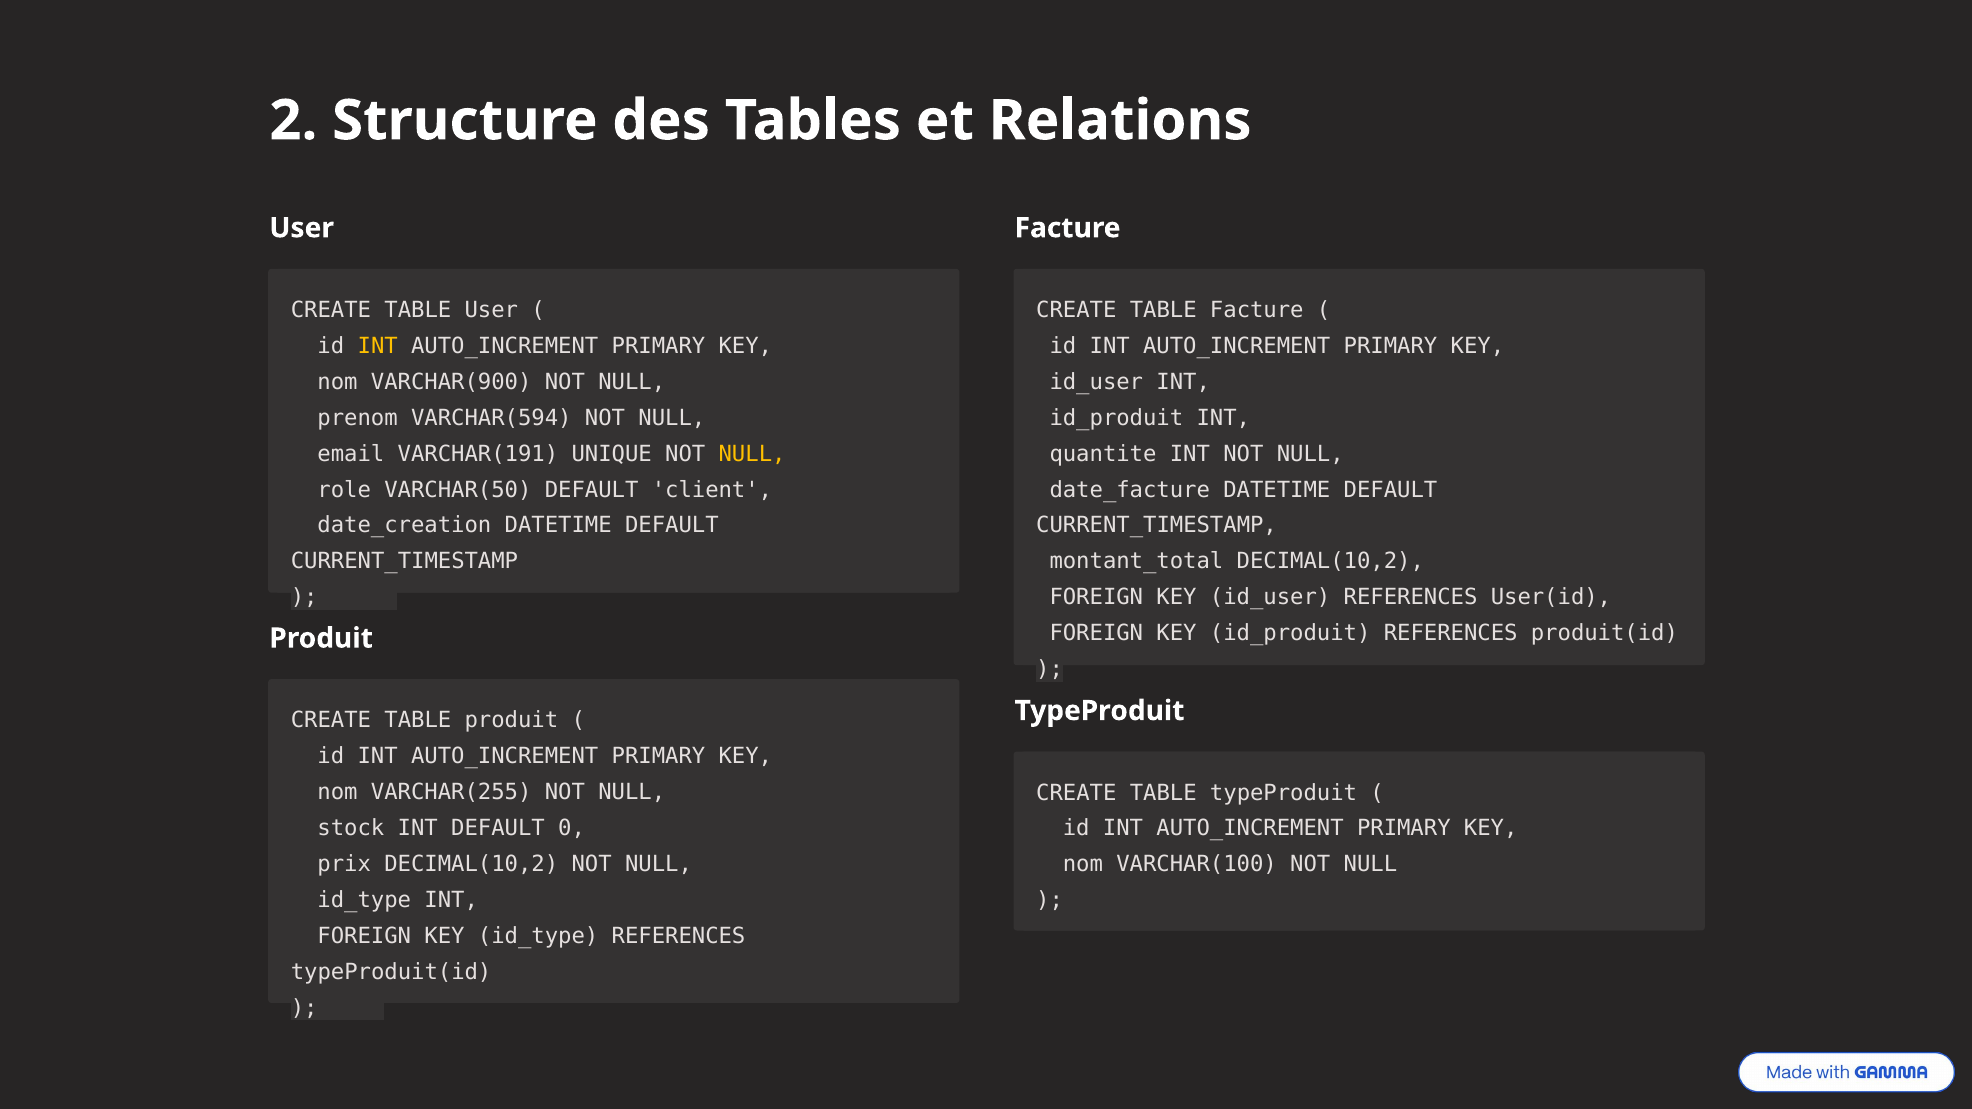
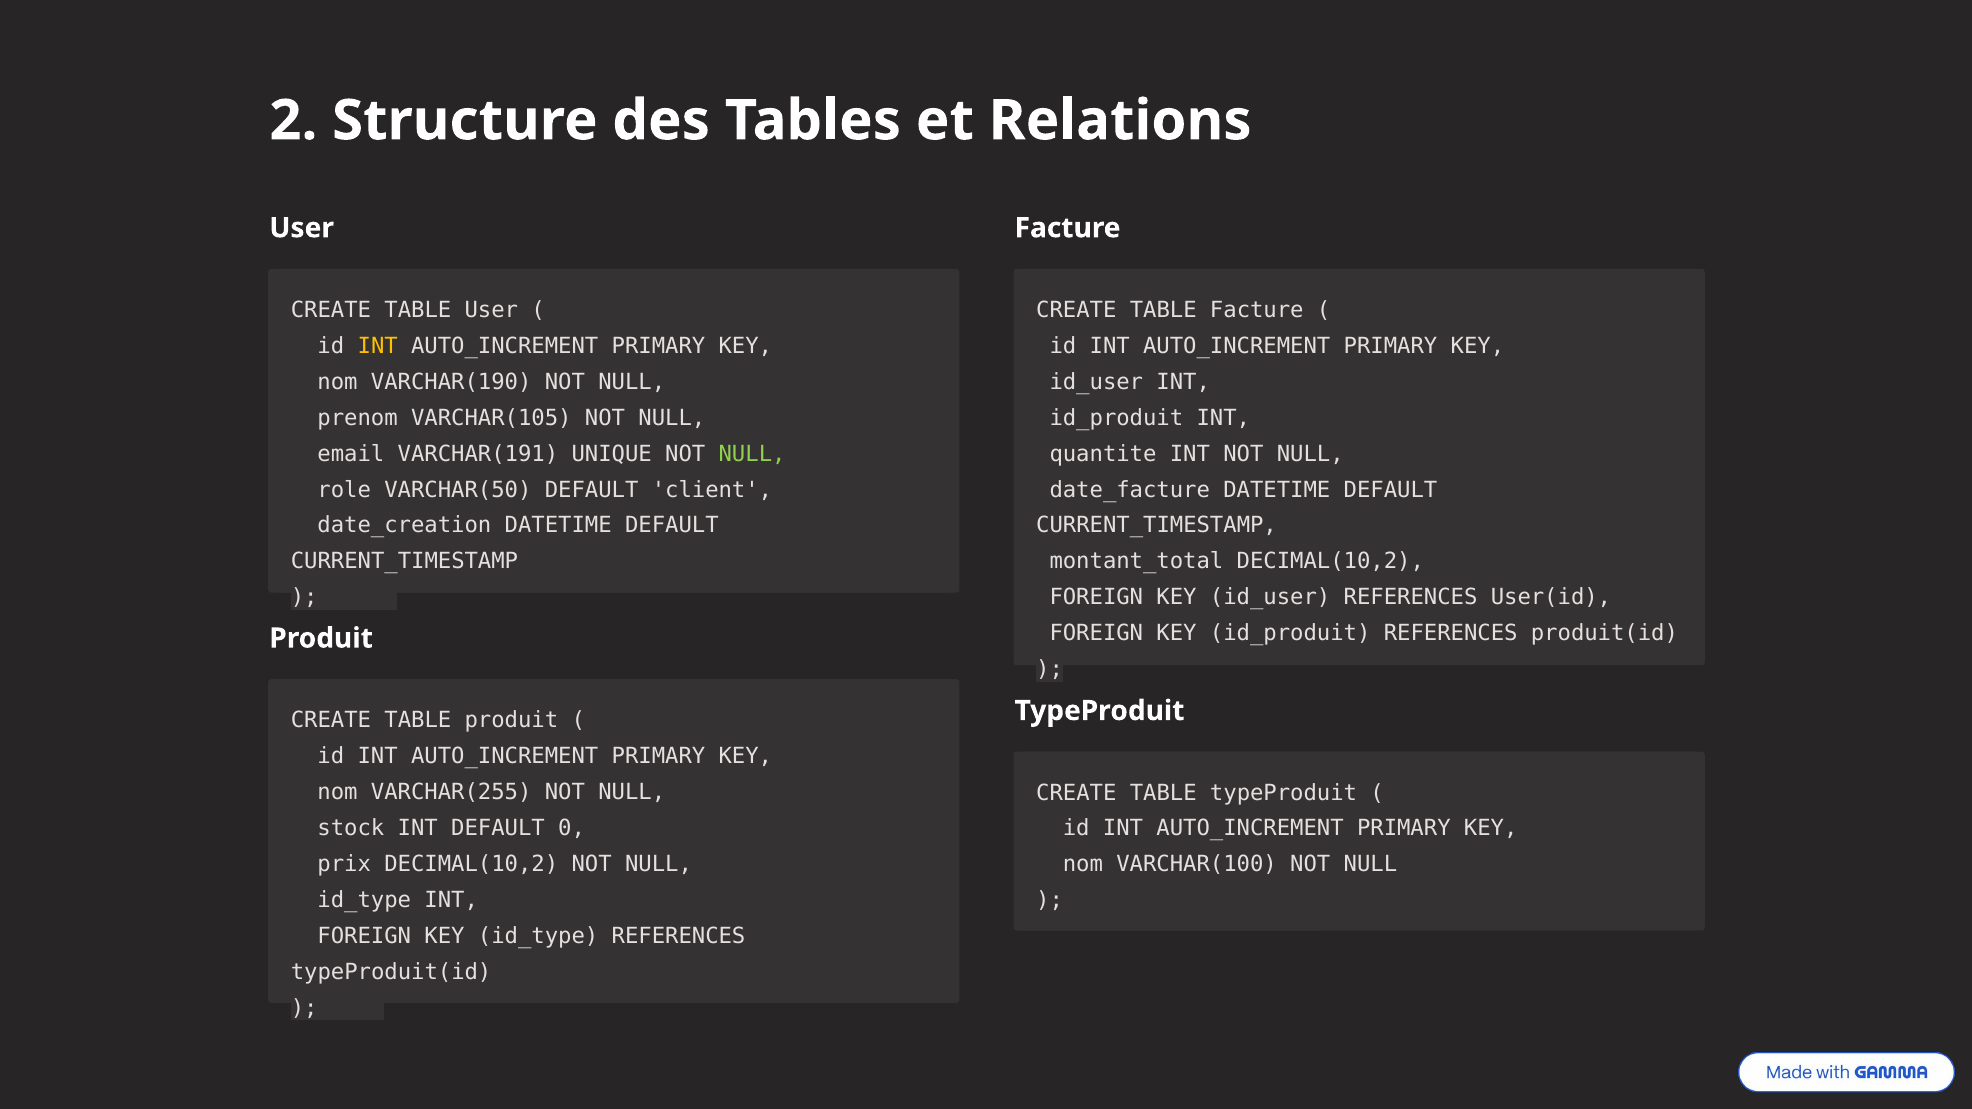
VARCHAR(900: VARCHAR(900 -> VARCHAR(190
VARCHAR(594: VARCHAR(594 -> VARCHAR(105
NULL at (752, 454) colour: yellow -> light green
